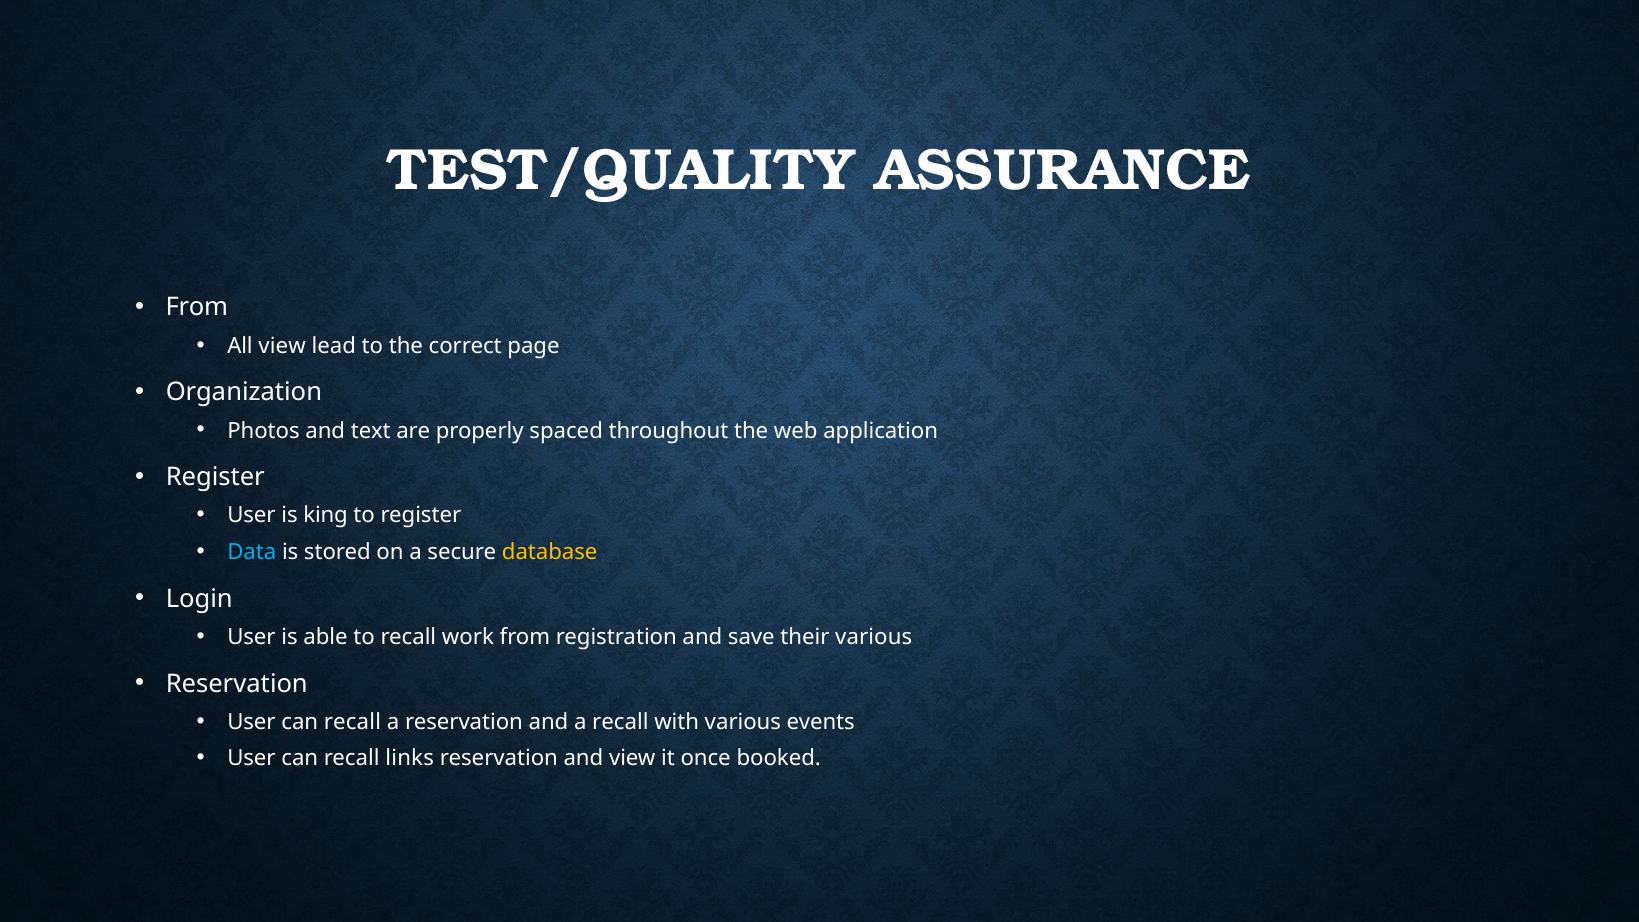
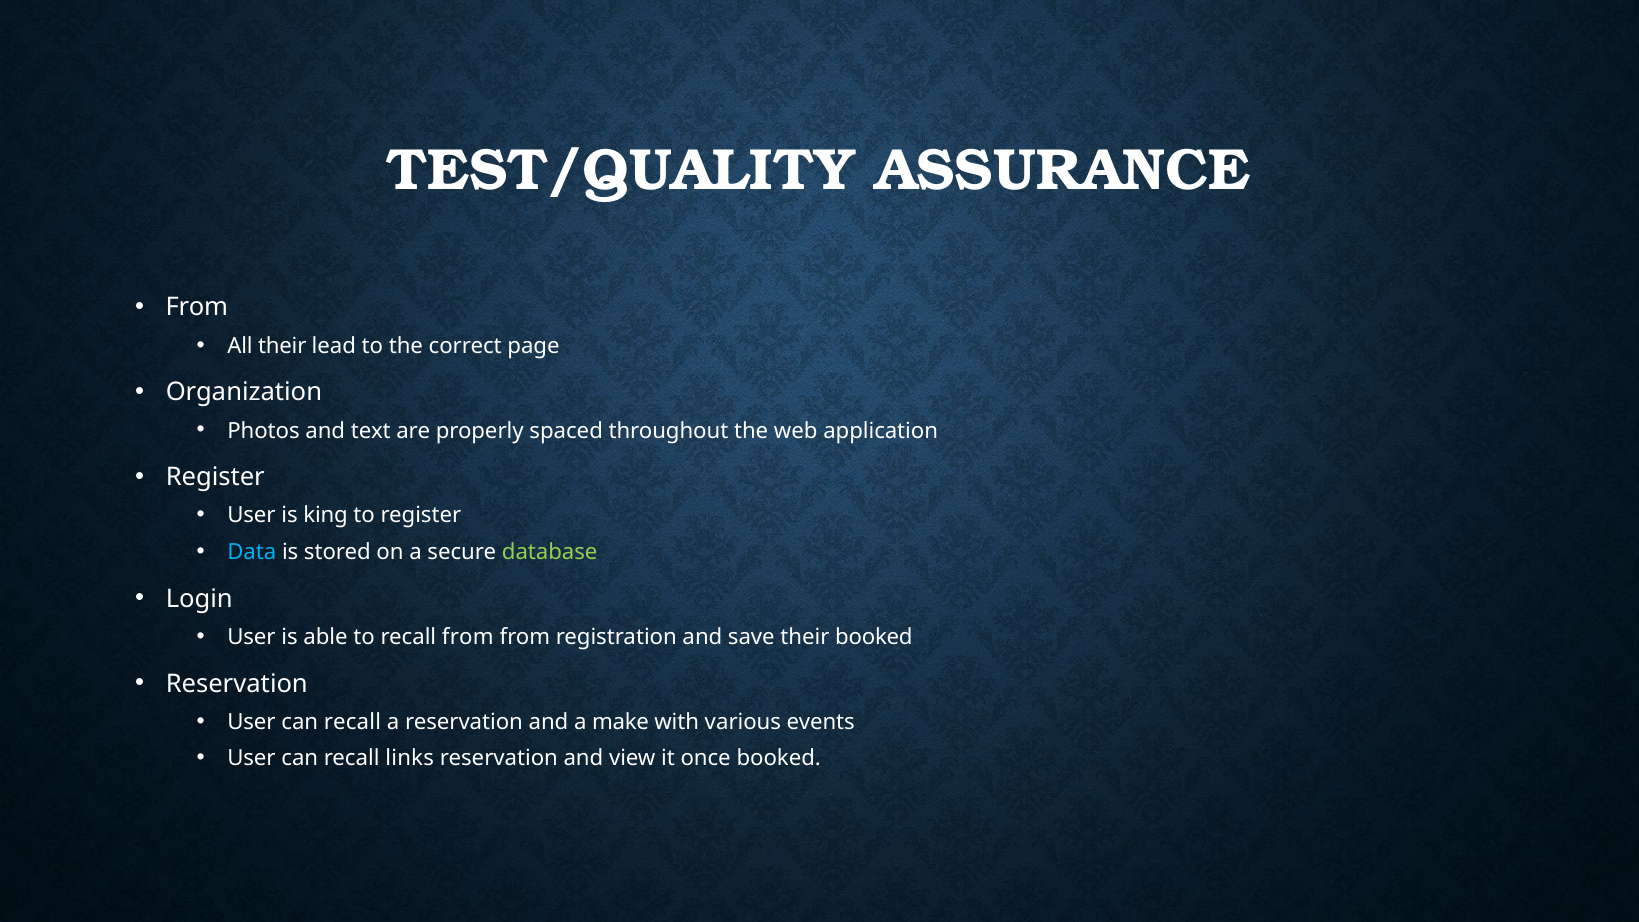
All view: view -> their
database colour: yellow -> light green
recall work: work -> from
their various: various -> booked
a recall: recall -> make
